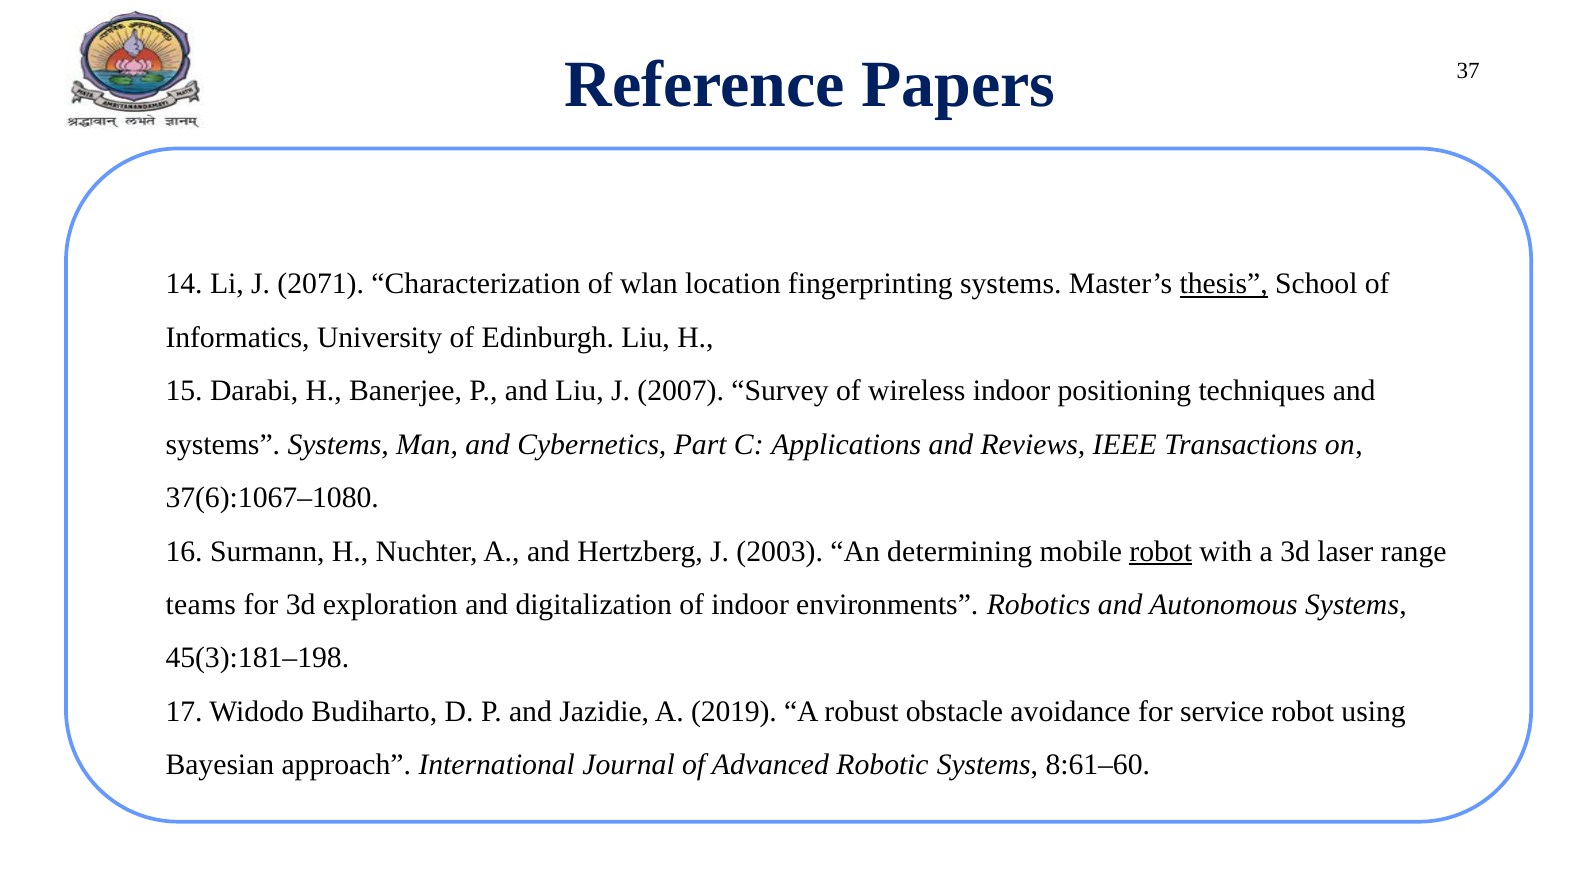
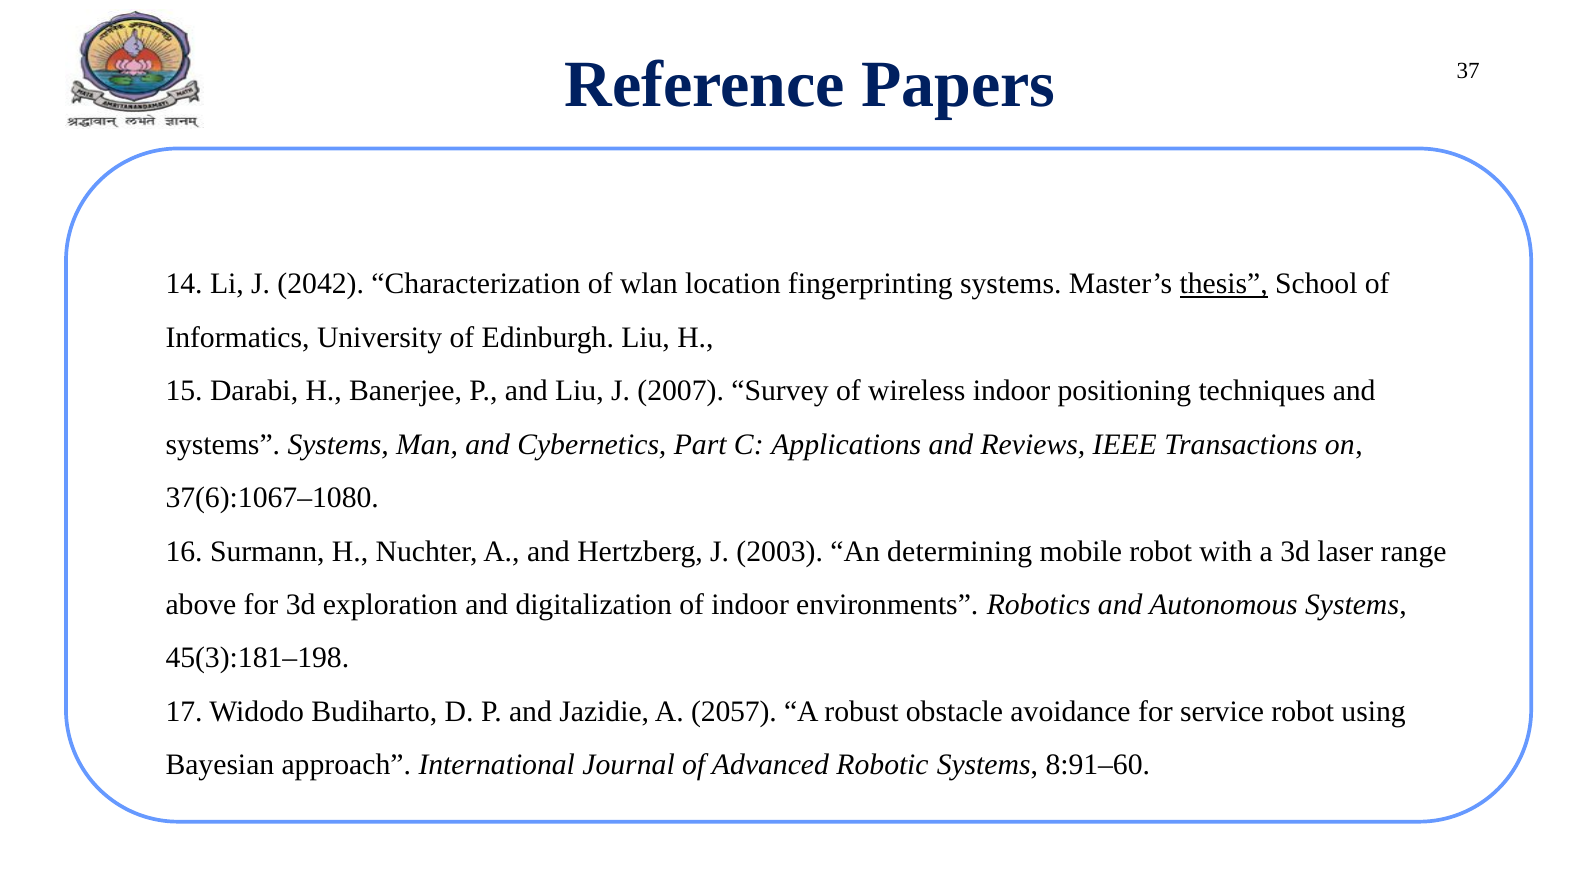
2071: 2071 -> 2042
robot at (1161, 551) underline: present -> none
teams: teams -> above
2019: 2019 -> 2057
8:61–60: 8:61–60 -> 8:91–60
